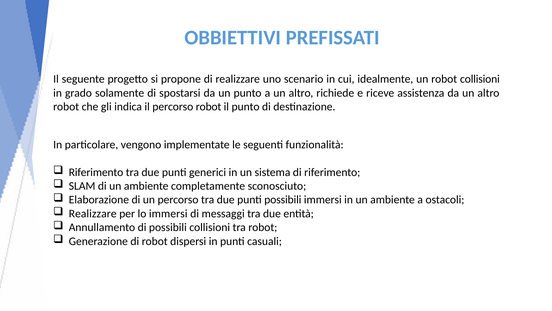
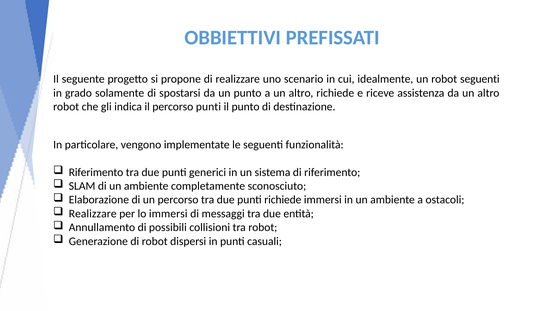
robot collisioni: collisioni -> seguenti
percorso robot: robot -> punti
punti possibili: possibili -> richiede
